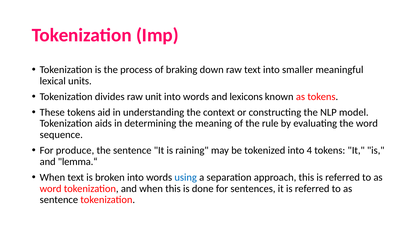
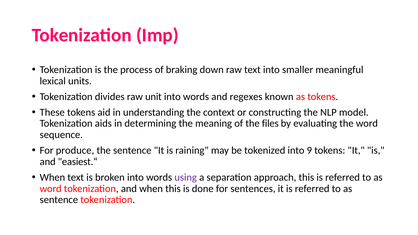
lexicons: lexicons -> regexes
rule: rule -> files
4: 4 -> 9
lemma.“: lemma.“ -> easiest.“
using colour: blue -> purple
